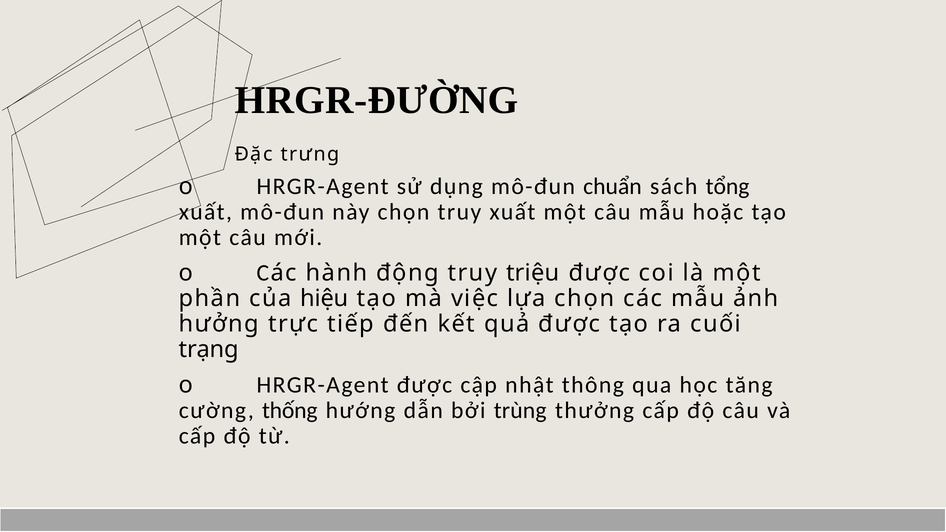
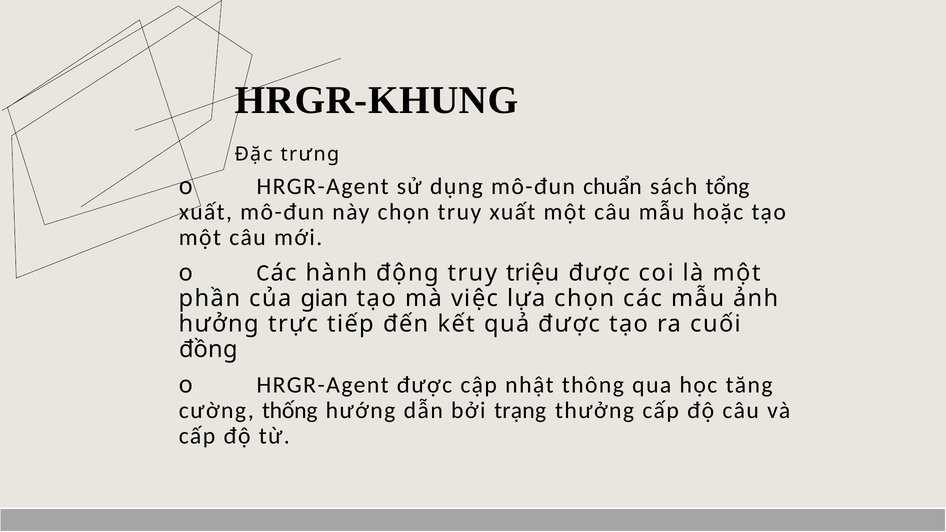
HRGR-ĐƯỜNG: HRGR-ĐƯỜNG -> HRGR-KHUNG
hiệu: hiệu -> gian
trạng: trạng -> đồng
trùng: trùng -> trạng
